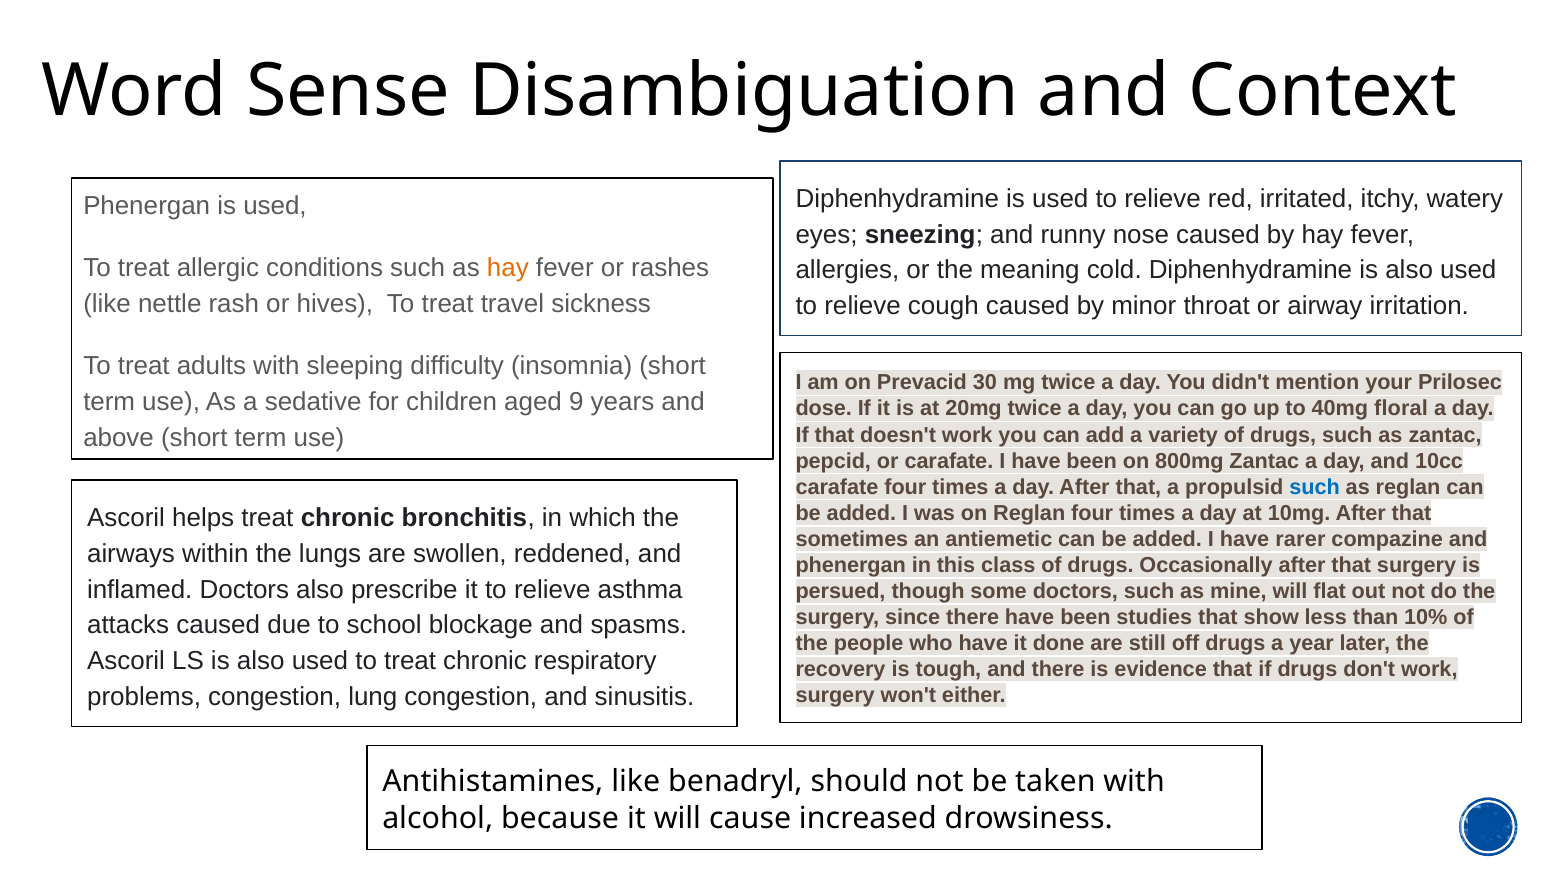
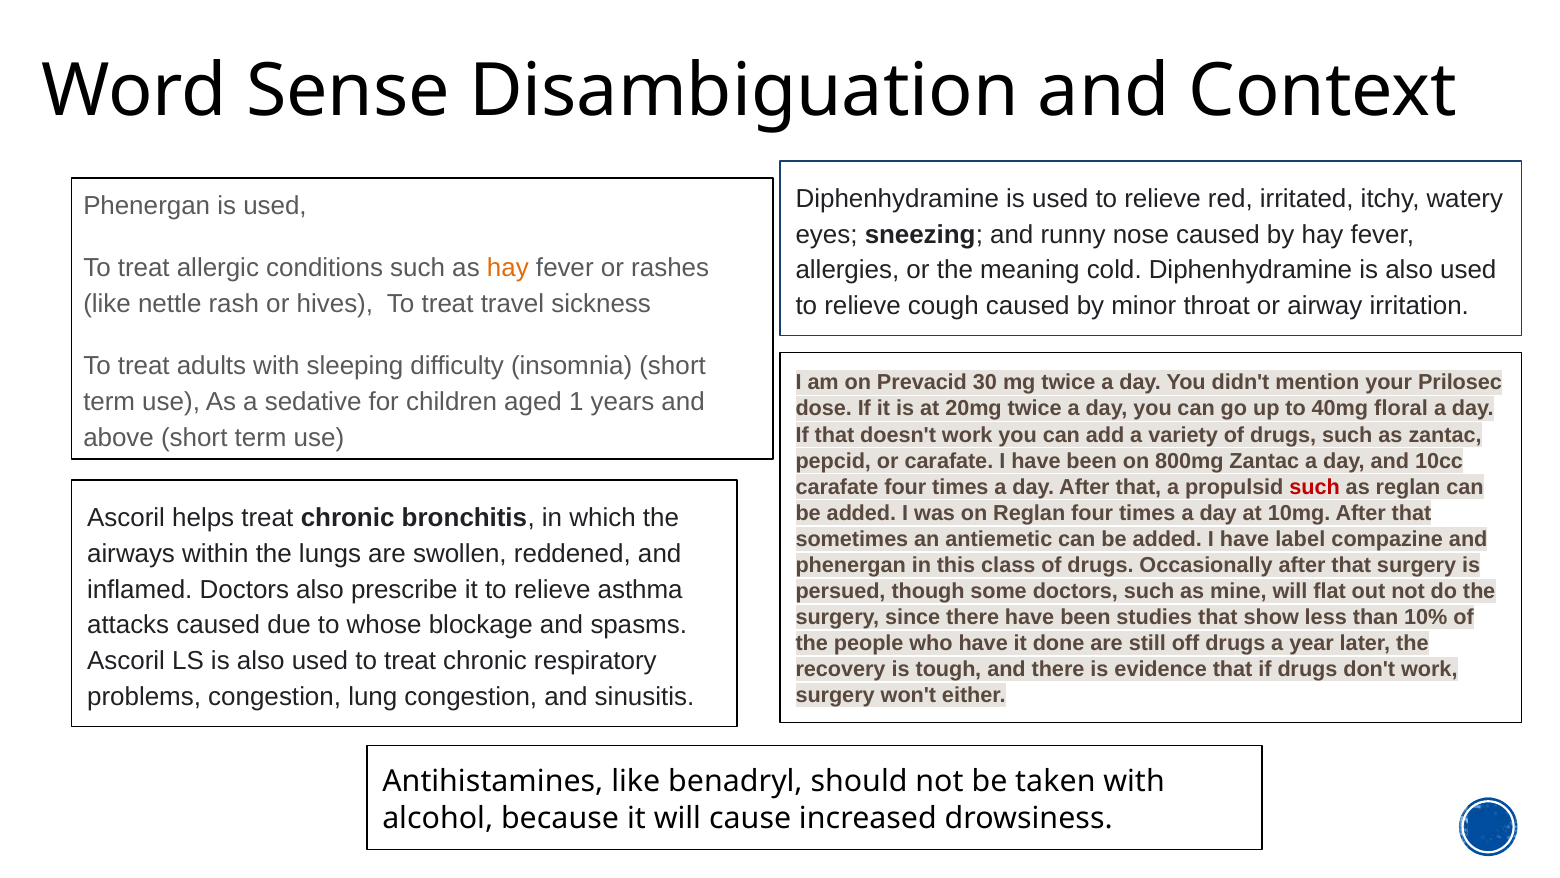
9: 9 -> 1
such at (1315, 487) colour: blue -> red
rarer: rarer -> label
school: school -> whose
